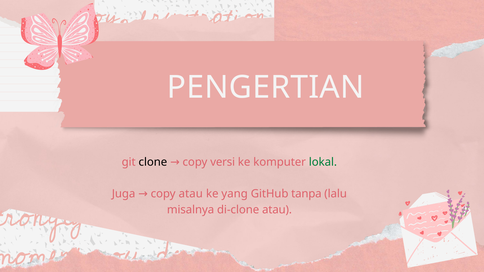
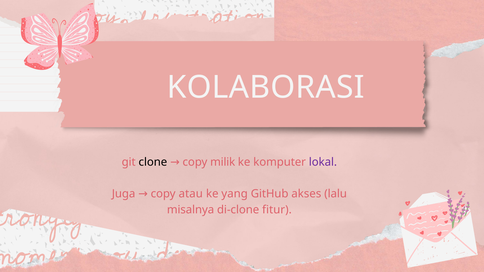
PENGERTIAN: PENGERTIAN -> KOLABORASI
versi: versi -> milik
lokal colour: green -> purple
tanpa: tanpa -> akses
di-clone atau: atau -> fitur
